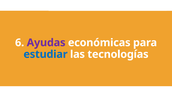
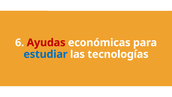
Ayudas colour: purple -> red
